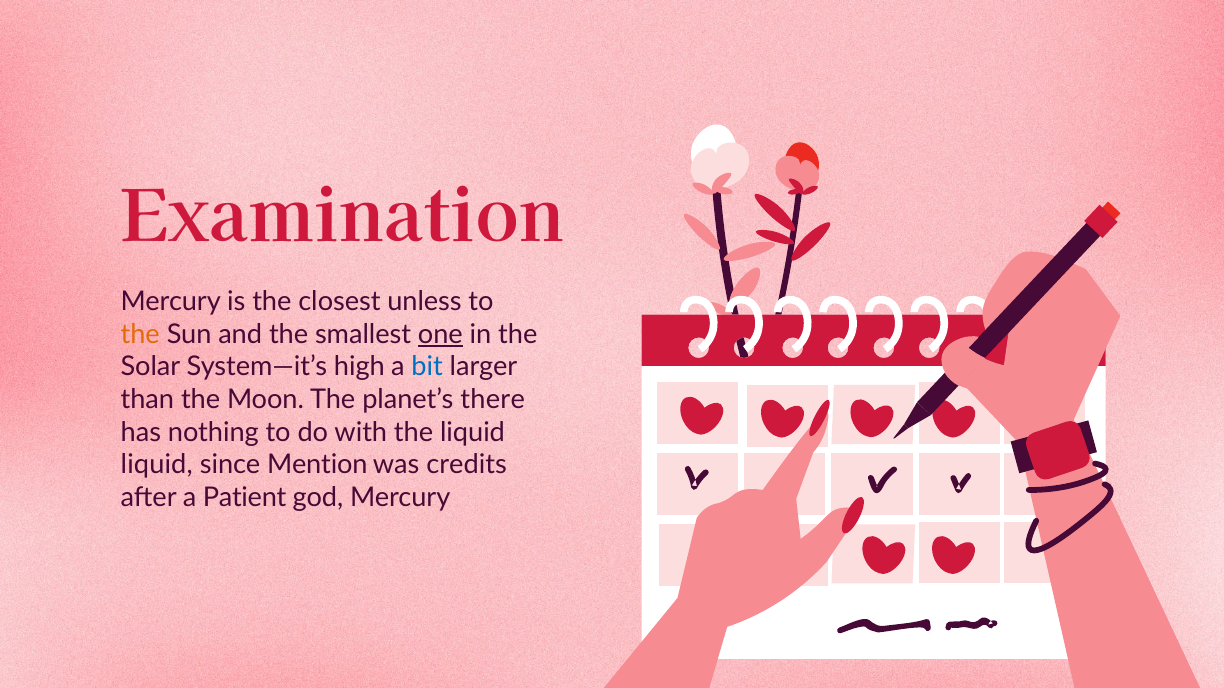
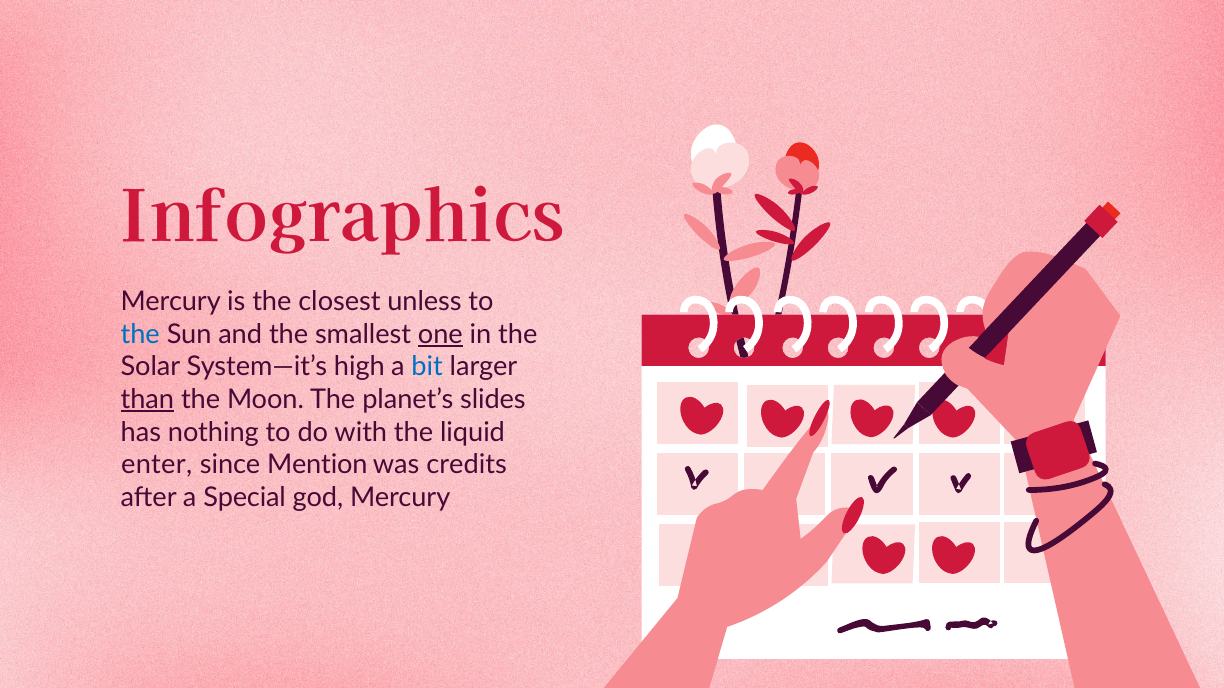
Examination: Examination -> Infographics
the at (140, 335) colour: orange -> blue
than underline: none -> present
there: there -> slides
liquid at (157, 465): liquid -> enter
Patient: Patient -> Special
